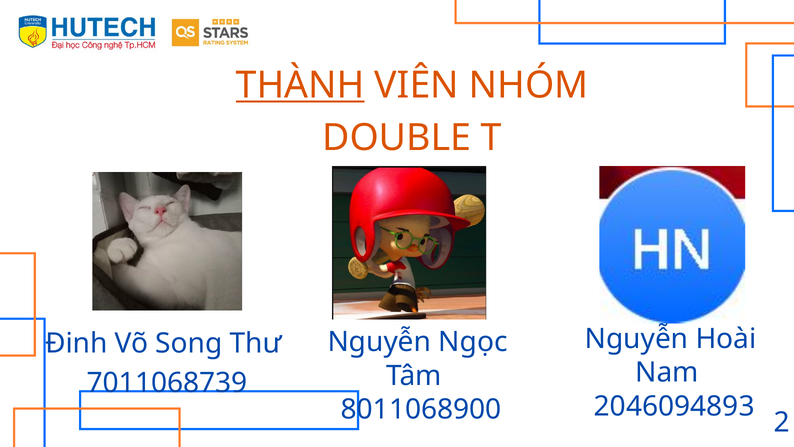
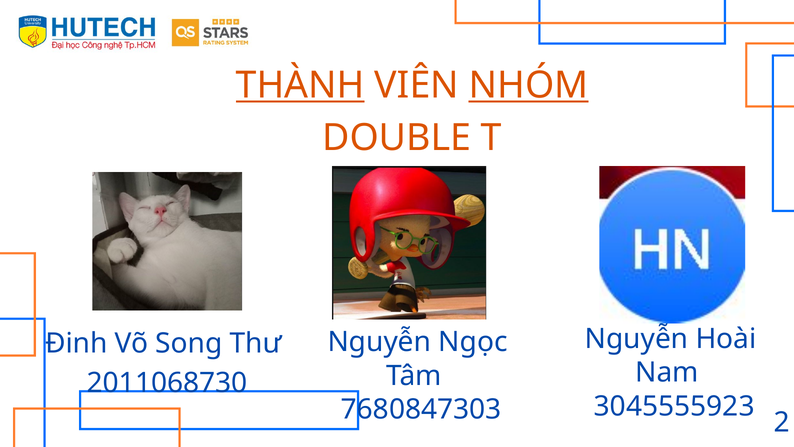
NHÓM underline: none -> present
7011068739: 7011068739 -> 2011068730
2046094893: 2046094893 -> 3045555923
8011068900: 8011068900 -> 7680847303
